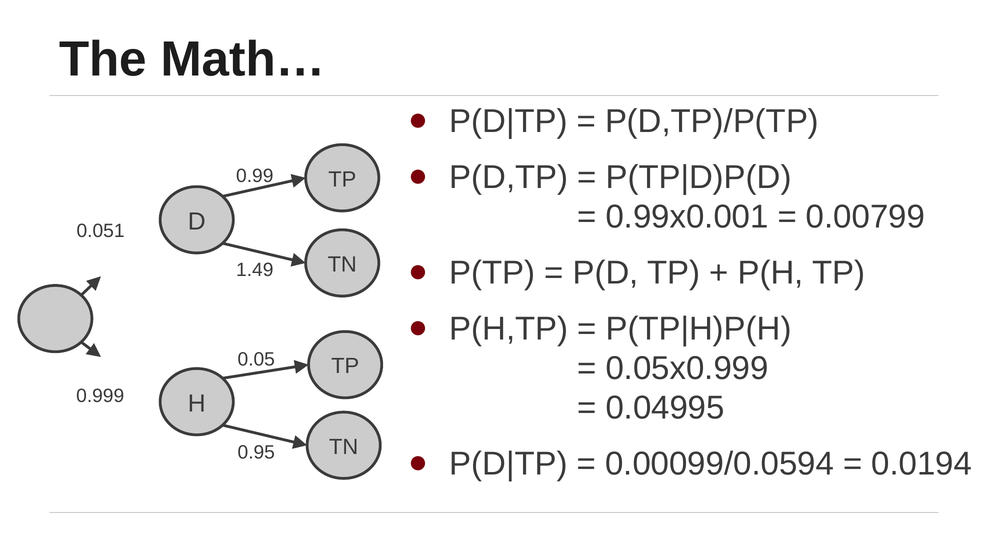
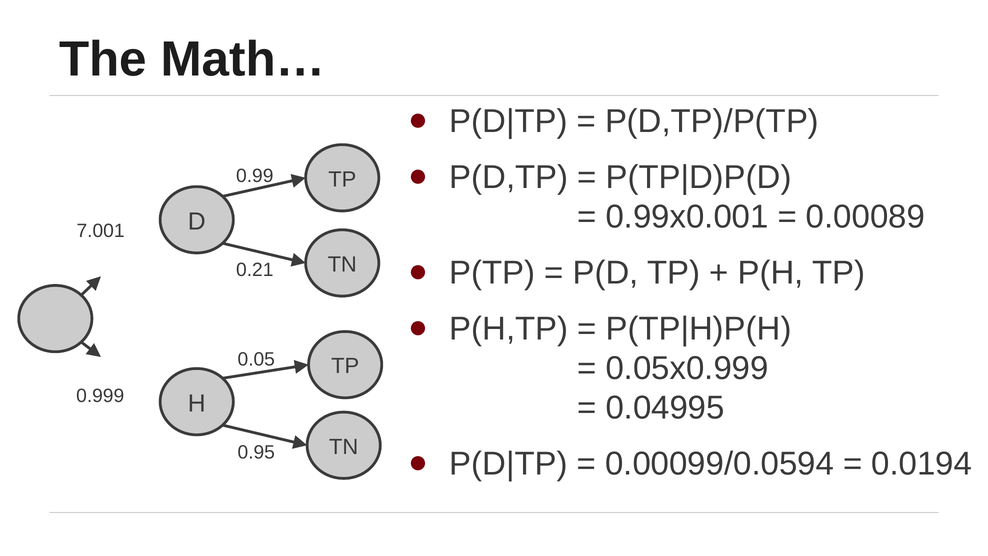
0.00799: 0.00799 -> 0.00089
0.051: 0.051 -> 7.001
1.49: 1.49 -> 0.21
